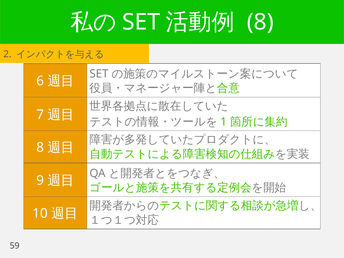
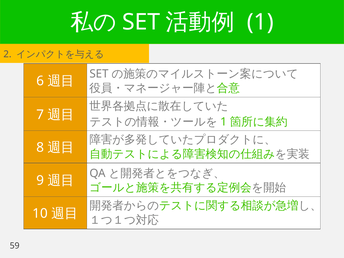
8 at (260, 22): 8 -> 1
